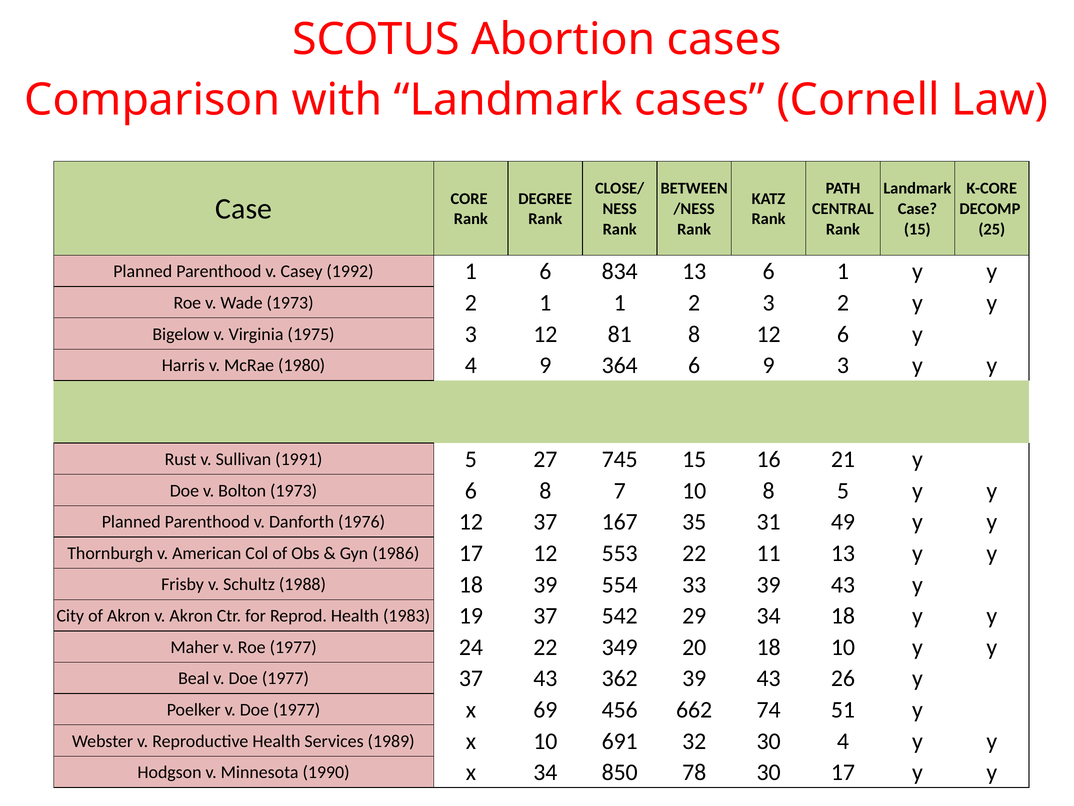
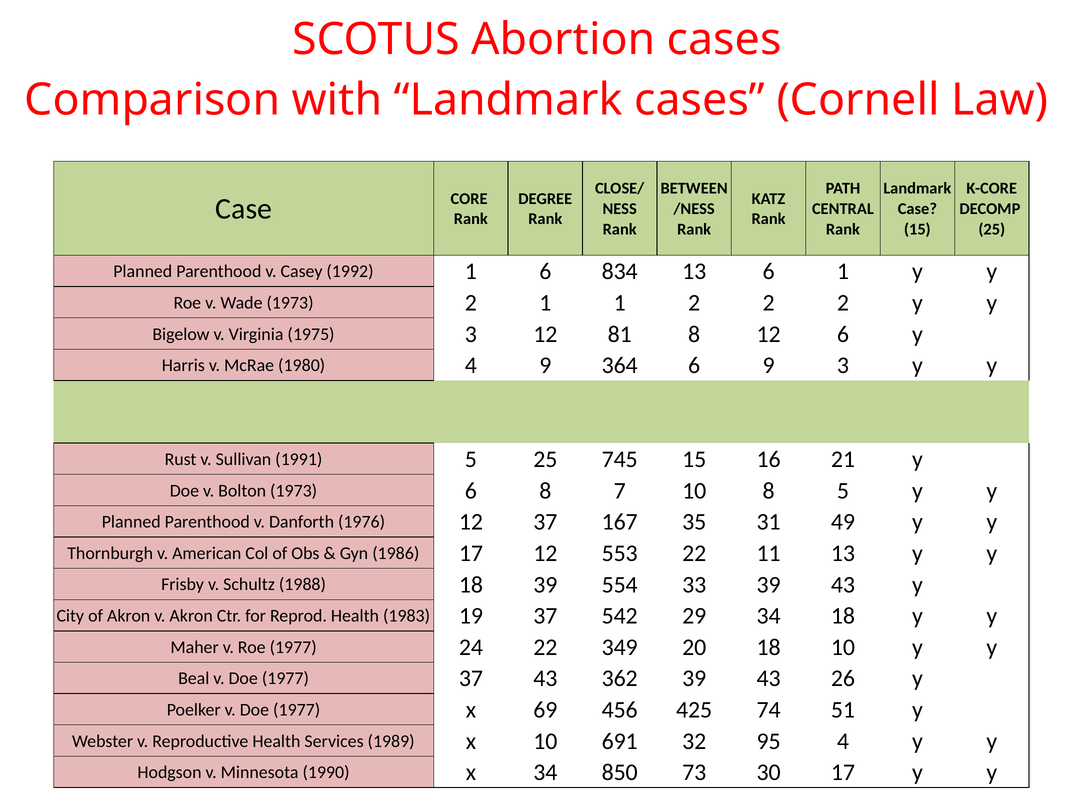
1 2 3: 3 -> 2
5 27: 27 -> 25
662: 662 -> 425
32 30: 30 -> 95
78: 78 -> 73
